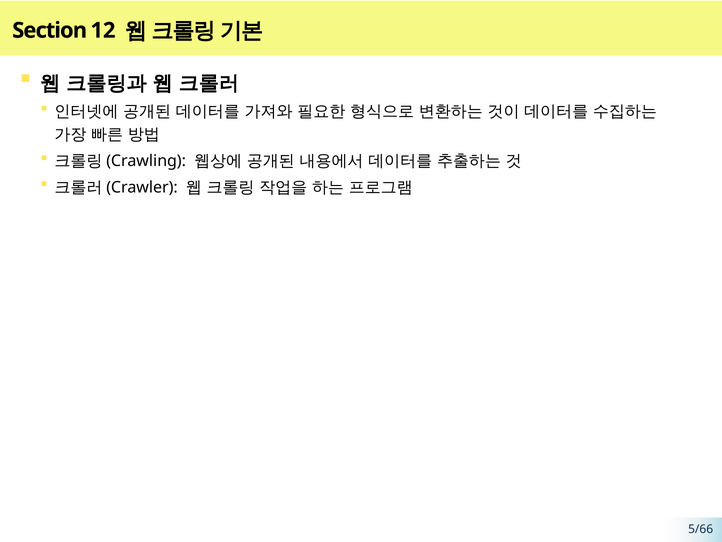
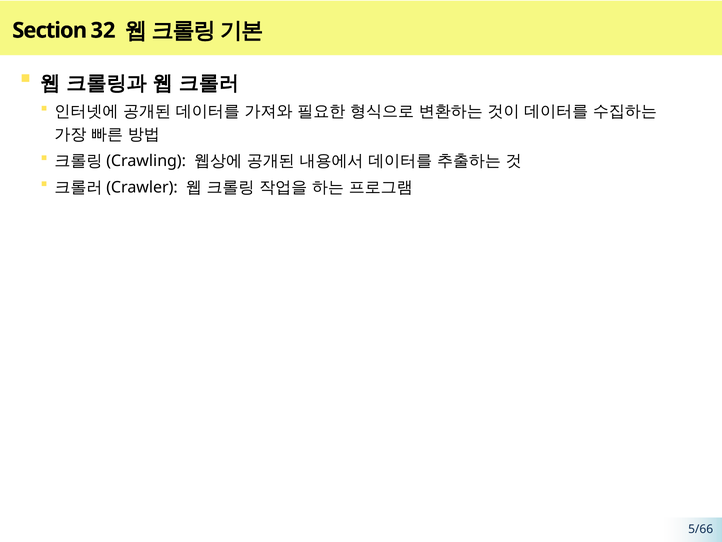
12: 12 -> 32
